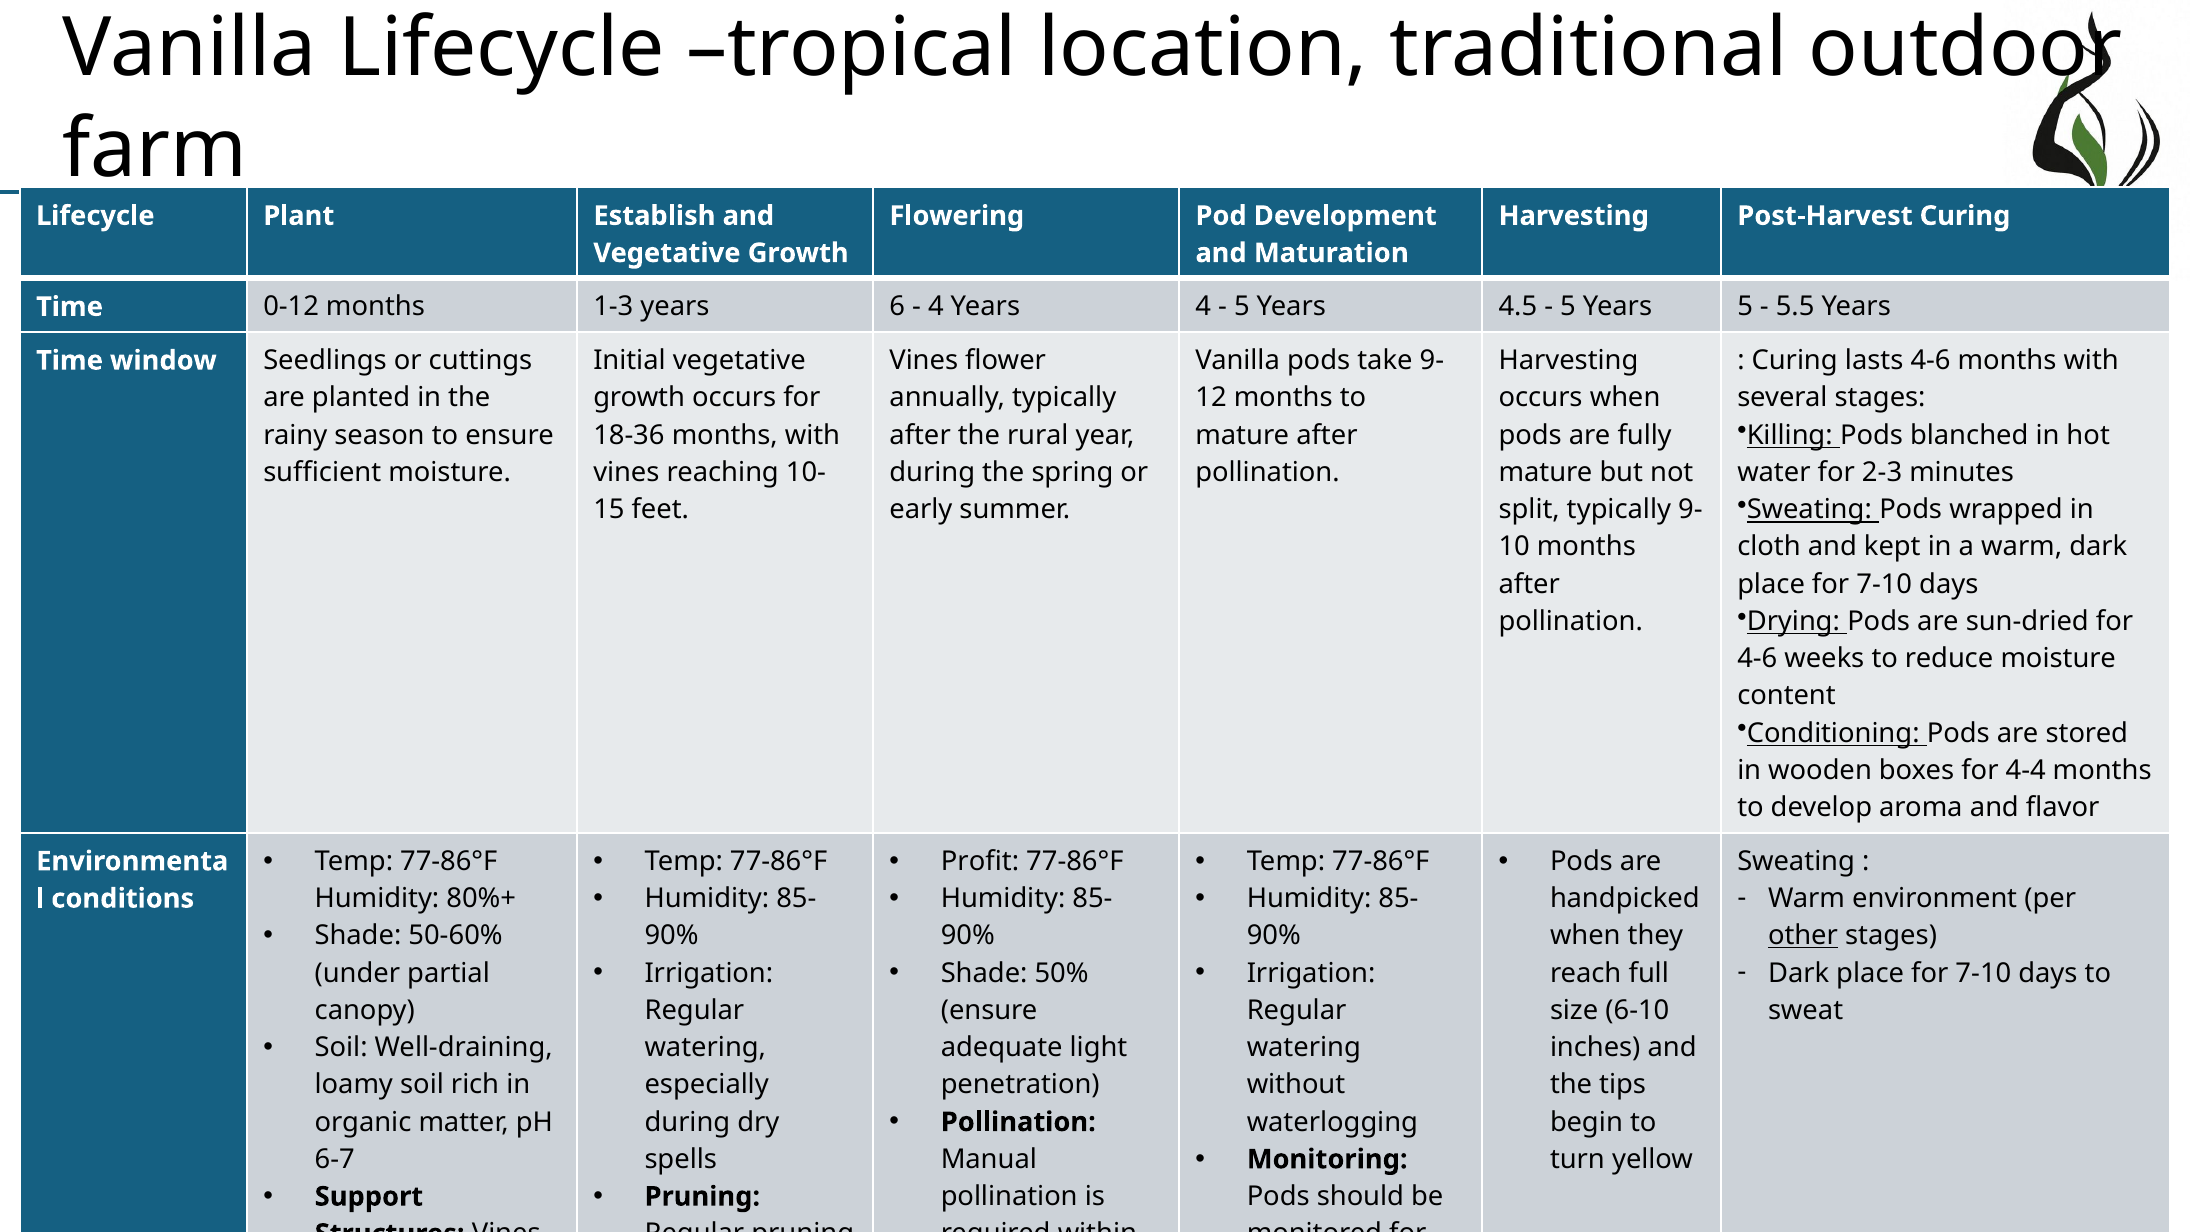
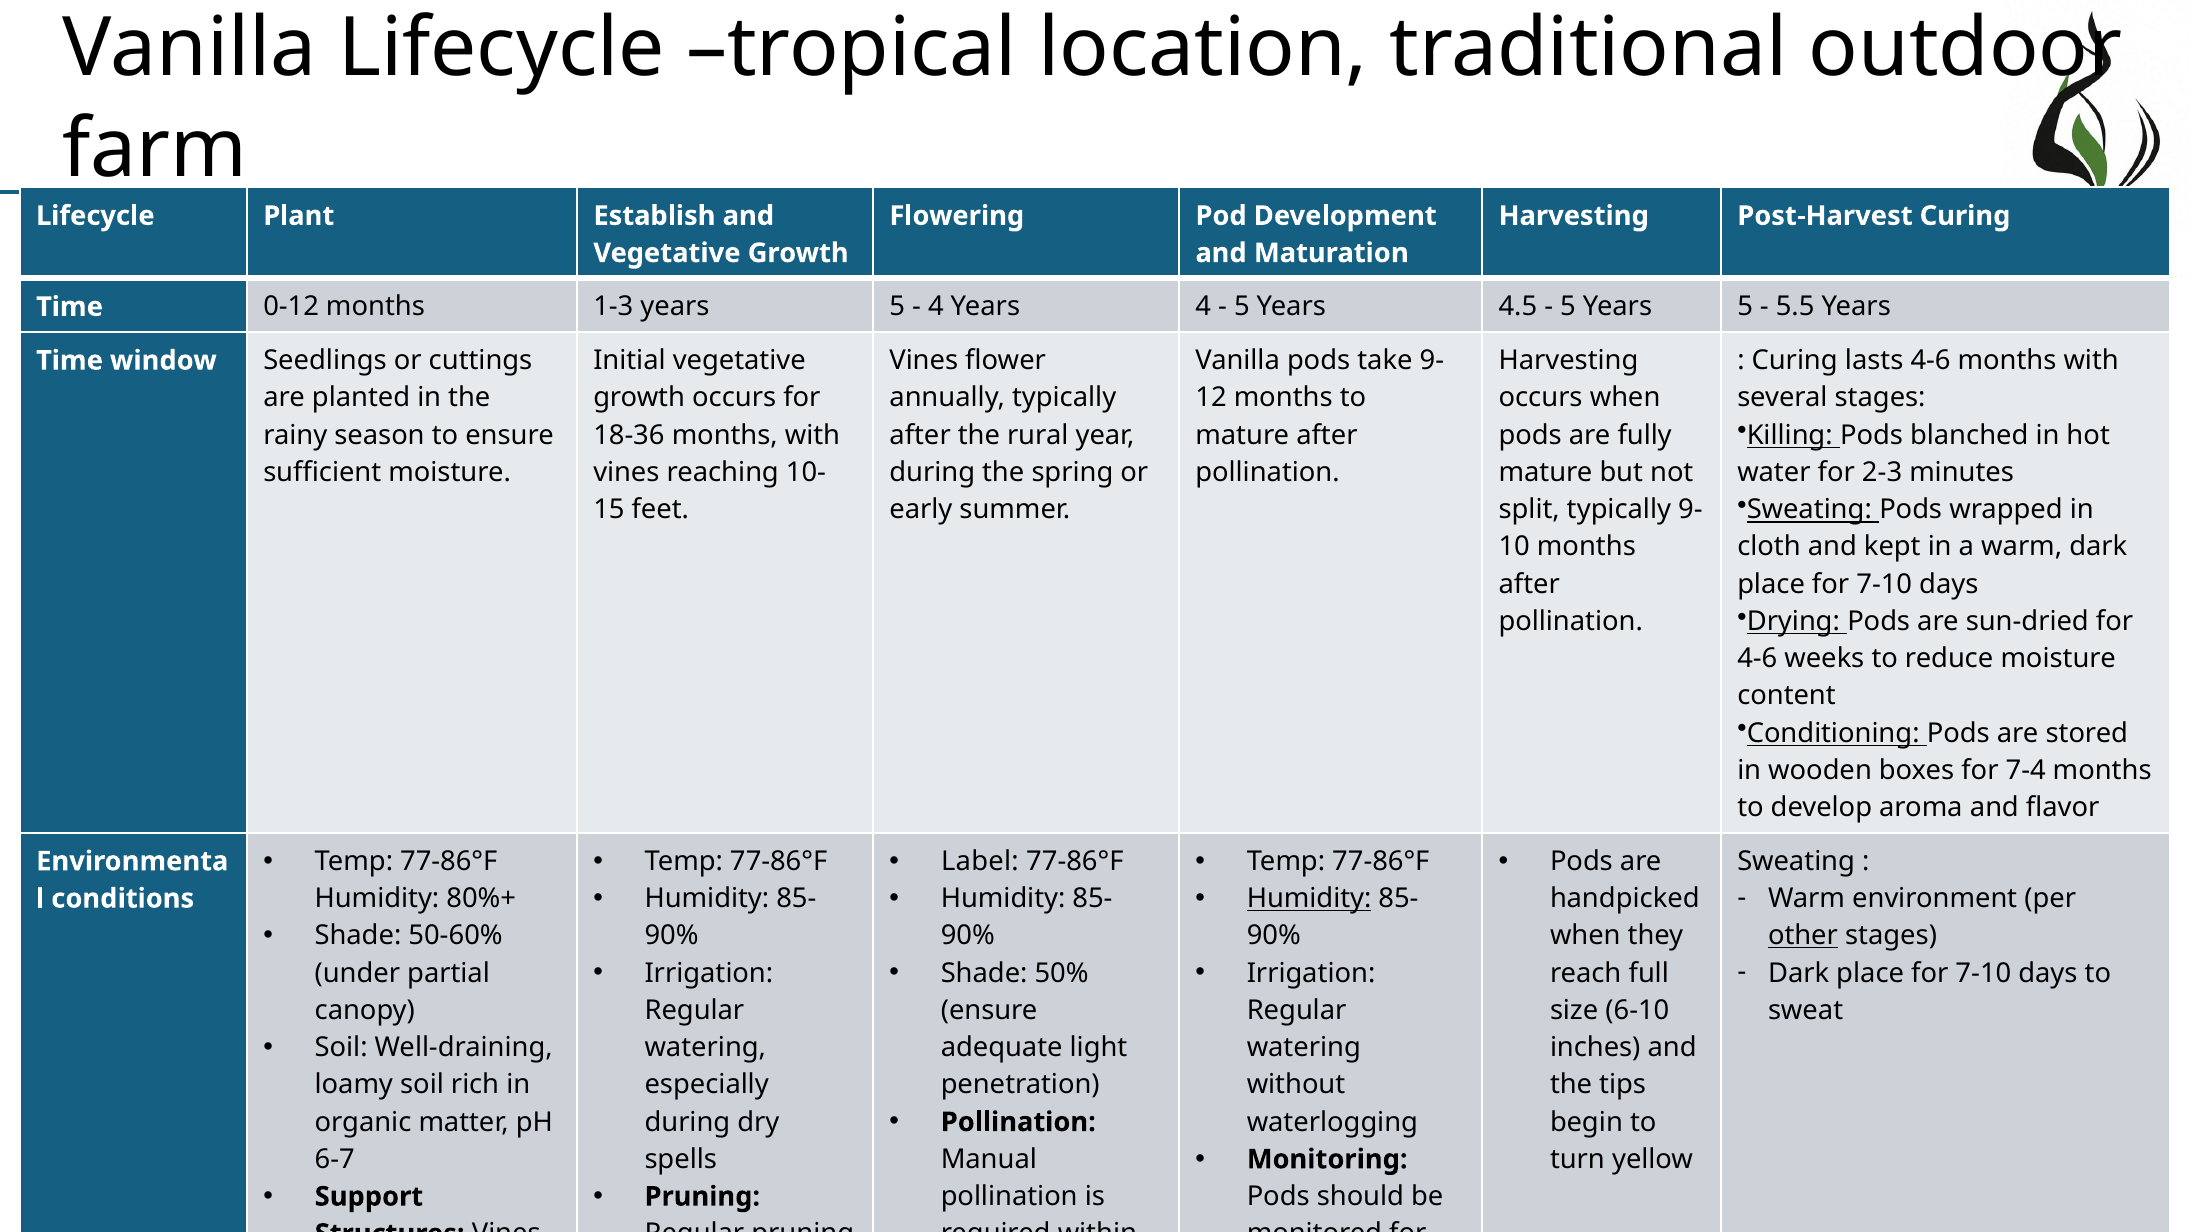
1-3 years 6: 6 -> 5
4-4: 4-4 -> 7-4
Profit: Profit -> Label
Humidity at (1309, 898) underline: none -> present
